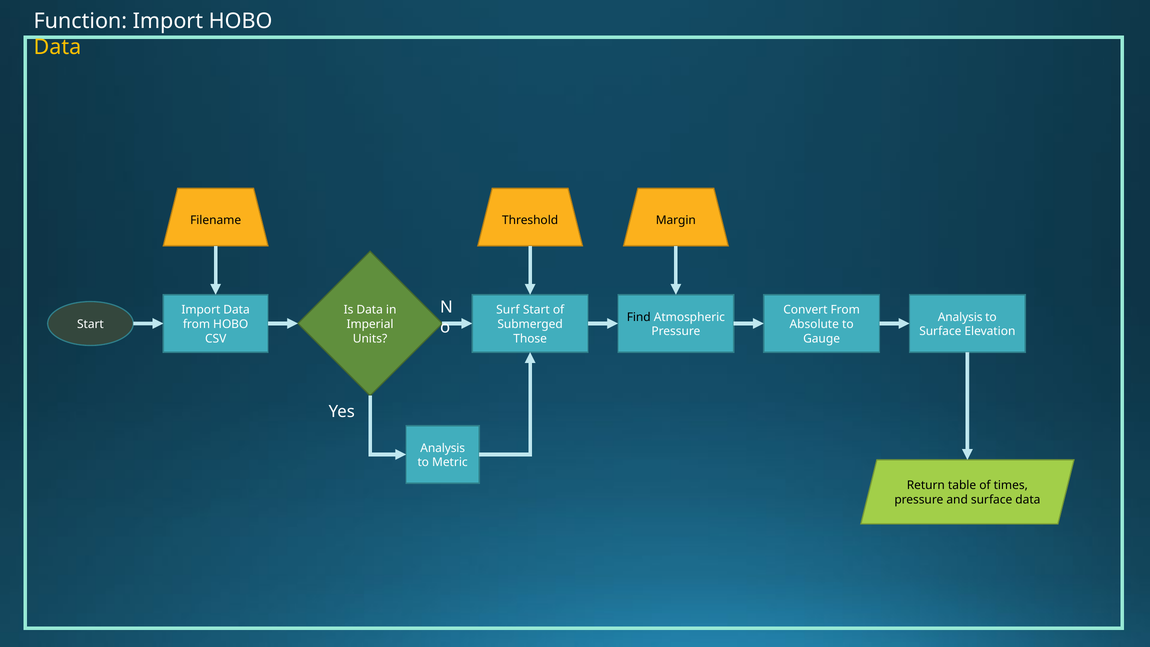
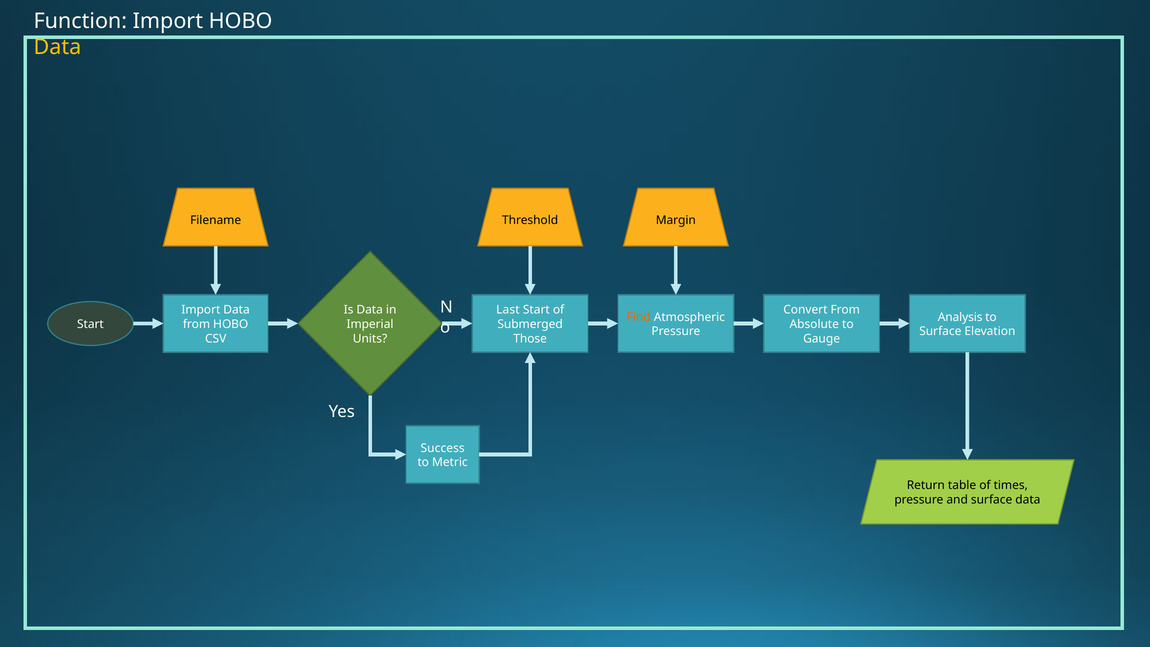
Surf: Surf -> Last
Find colour: black -> orange
Analysis at (443, 448): Analysis -> Success
